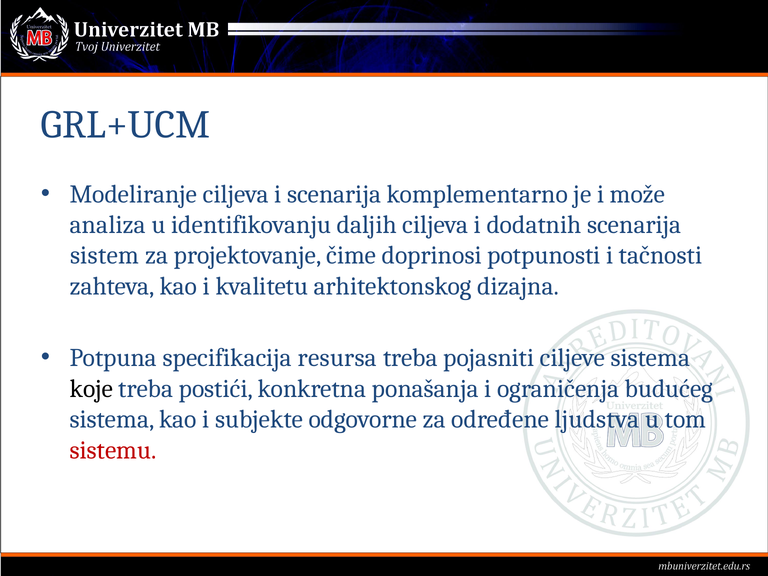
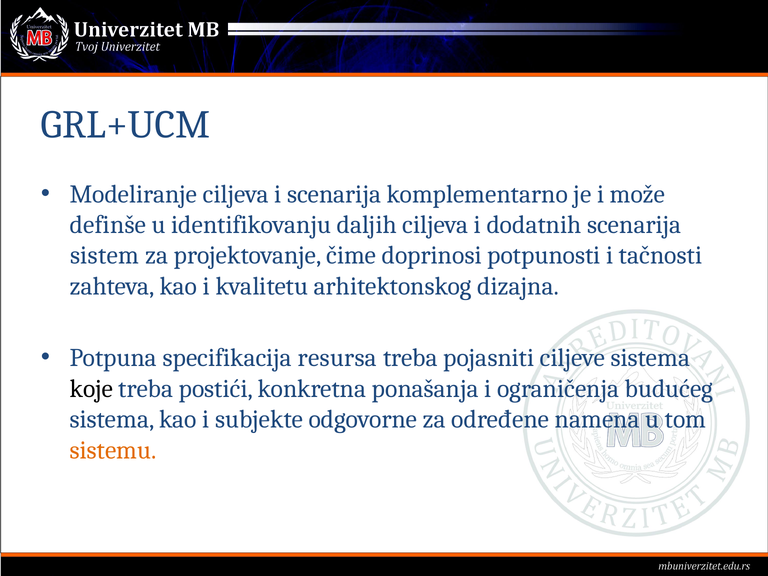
analiza: analiza -> definše
ljudstva: ljudstva -> namena
sistemu colour: red -> orange
